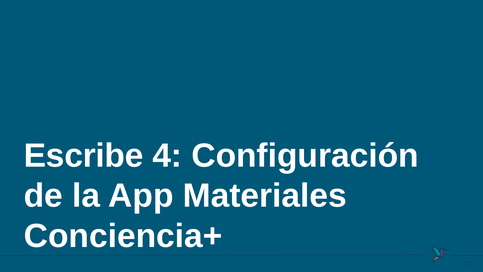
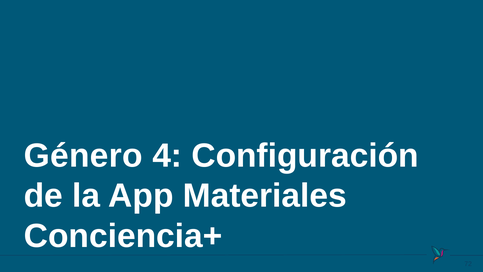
Escribe: Escribe -> Género
